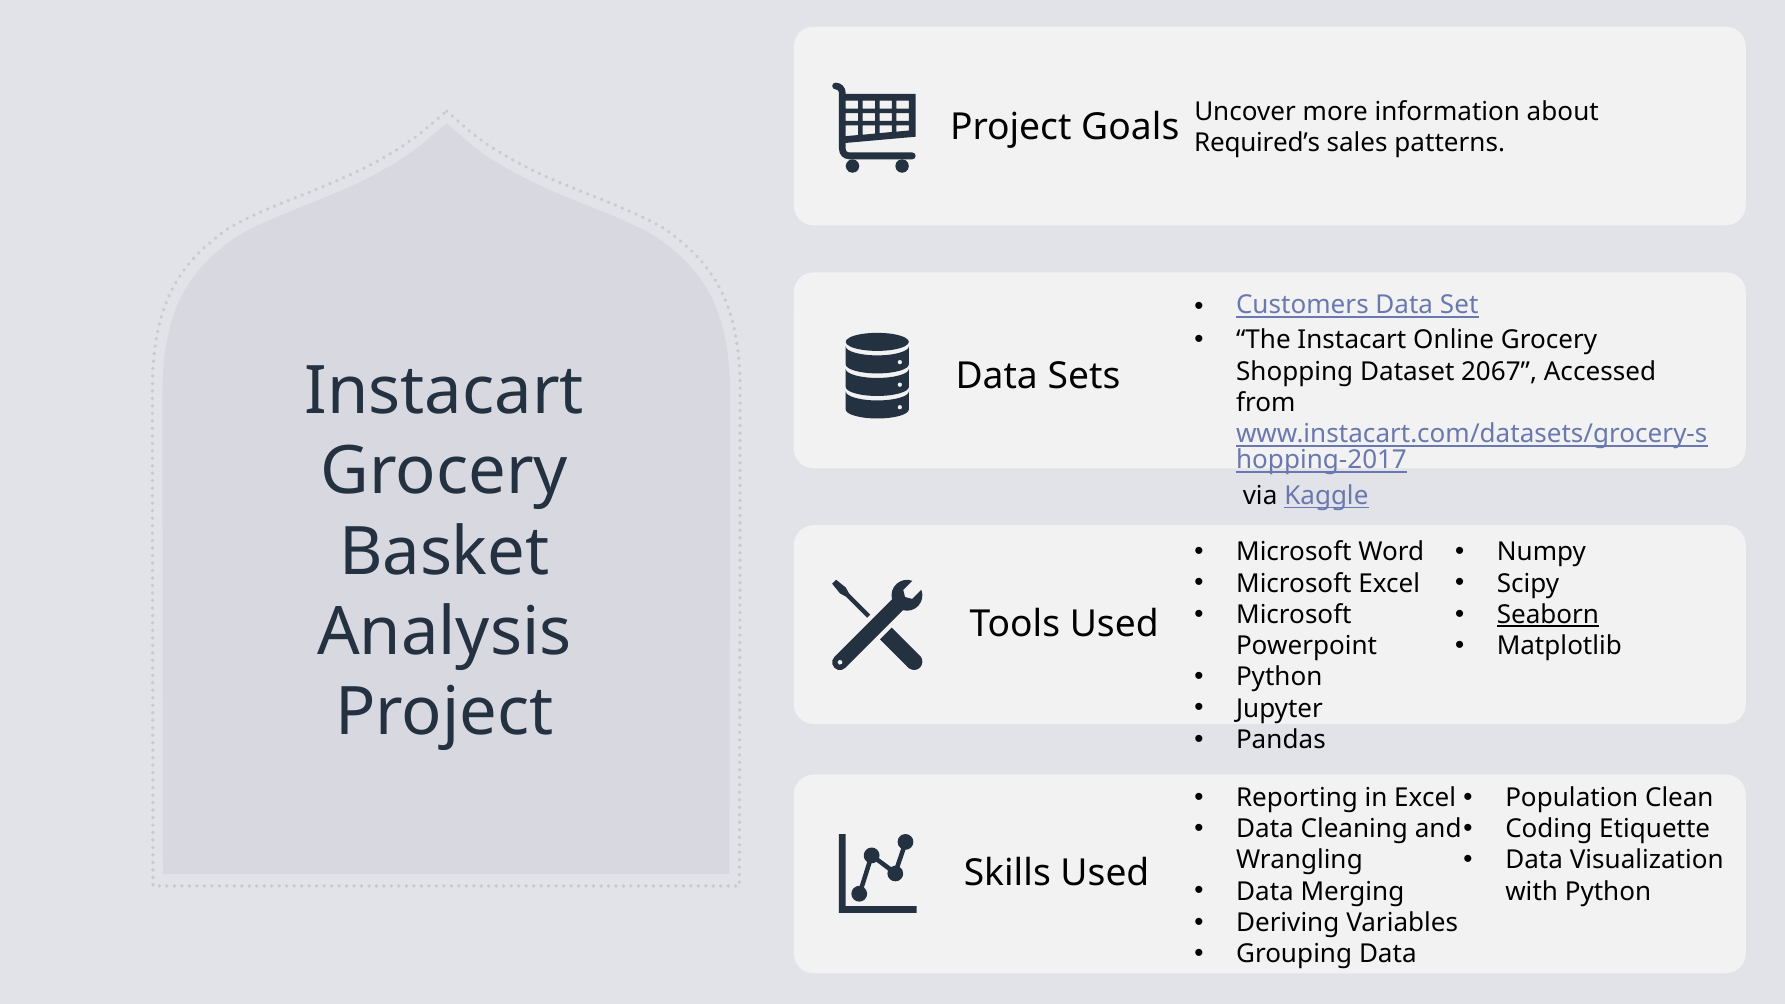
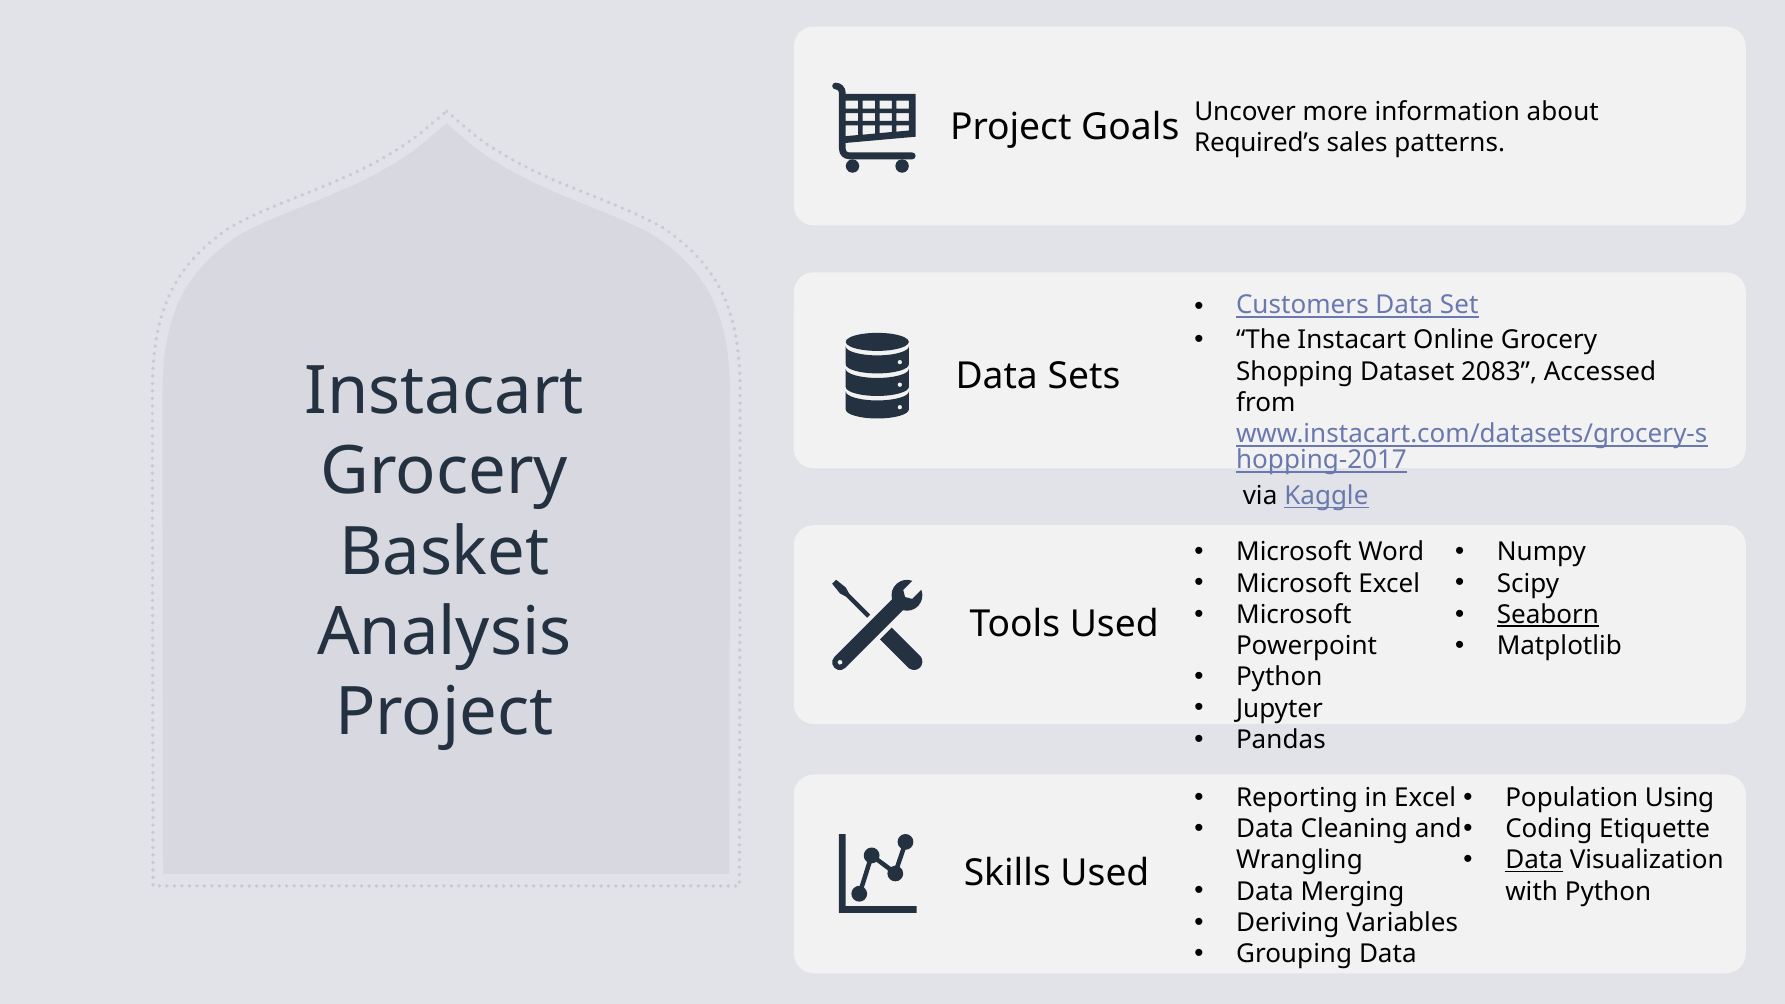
2067: 2067 -> 2083
Clean: Clean -> Using
Data at (1534, 860) underline: none -> present
